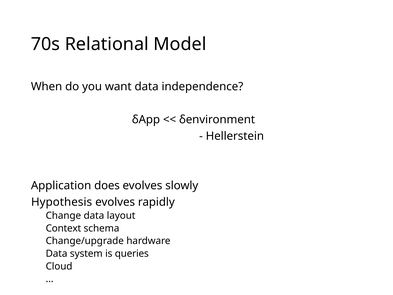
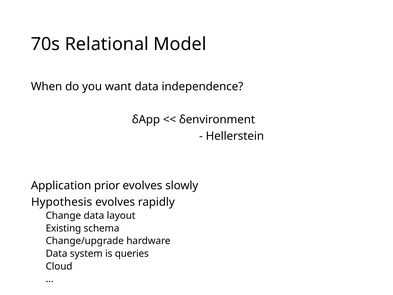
does: does -> prior
Context: Context -> Existing
